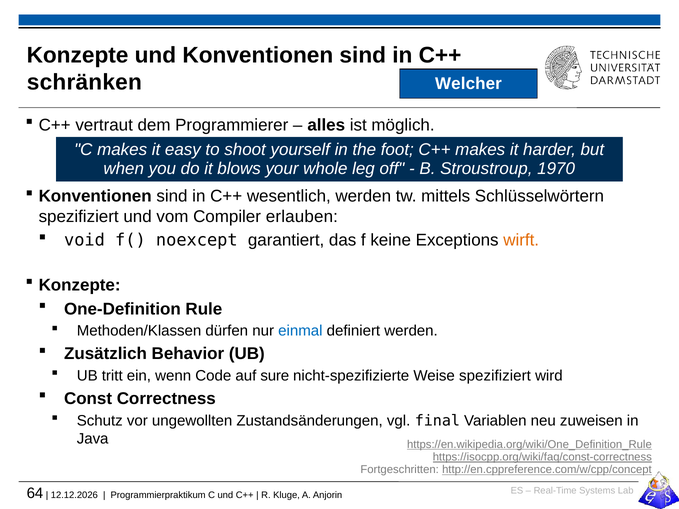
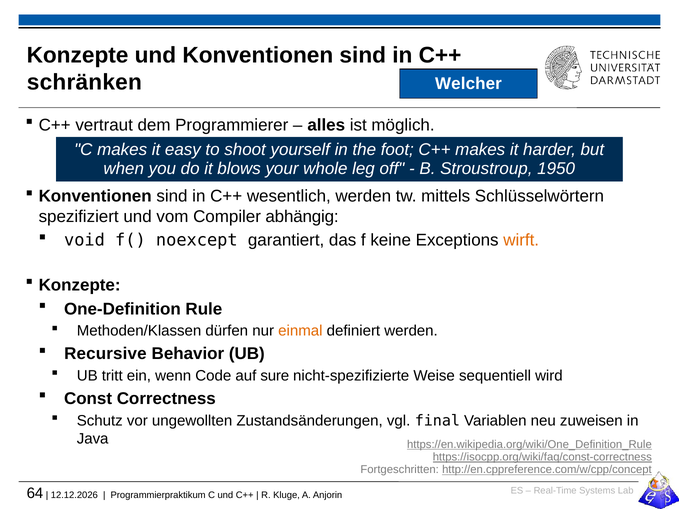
1970: 1970 -> 1950
erlauben: erlauben -> abhängig
einmal colour: blue -> orange
Zusätzlich: Zusätzlich -> Recursive
Weise spezifiziert: spezifiziert -> sequentiell
